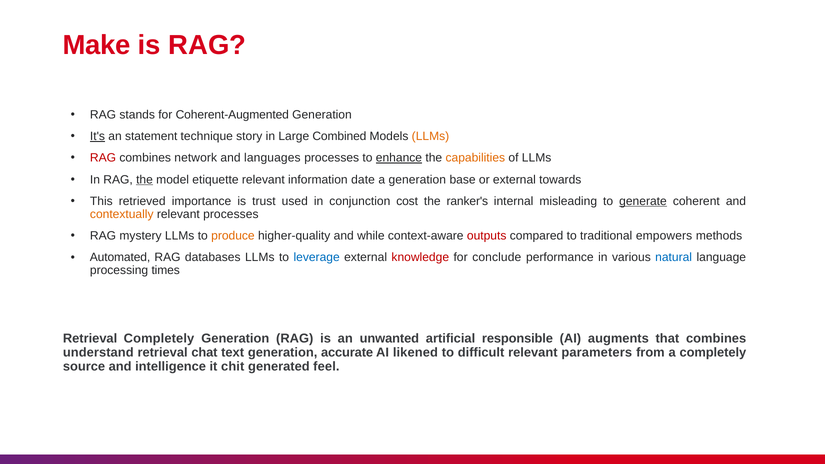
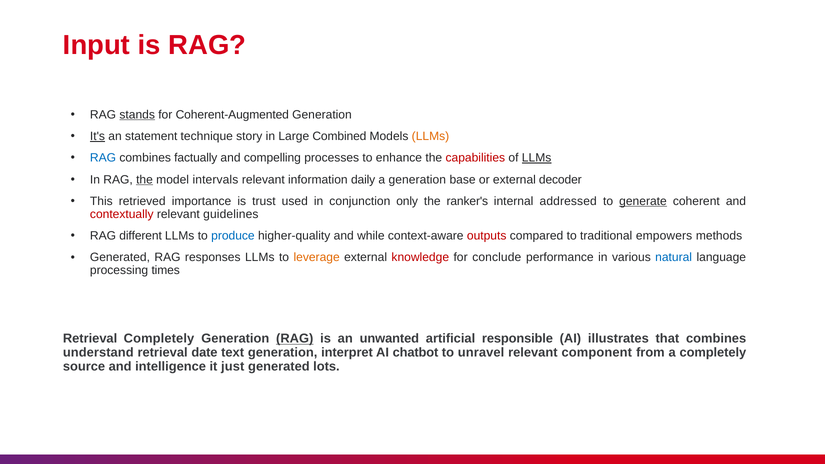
Make: Make -> Input
stands underline: none -> present
RAG at (103, 158) colour: red -> blue
network: network -> factually
languages: languages -> compelling
enhance underline: present -> none
capabilities colour: orange -> red
LLMs at (537, 158) underline: none -> present
etiquette: etiquette -> intervals
date: date -> daily
towards: towards -> decoder
cost: cost -> only
misleading: misleading -> addressed
contextually colour: orange -> red
relevant processes: processes -> guidelines
mystery: mystery -> different
produce colour: orange -> blue
Automated at (120, 258): Automated -> Generated
databases: databases -> responses
leverage colour: blue -> orange
RAG at (295, 339) underline: none -> present
augments: augments -> illustrates
chat: chat -> date
accurate: accurate -> interpret
likened: likened -> chatbot
difficult: difficult -> unravel
parameters: parameters -> component
chit: chit -> just
feel: feel -> lots
